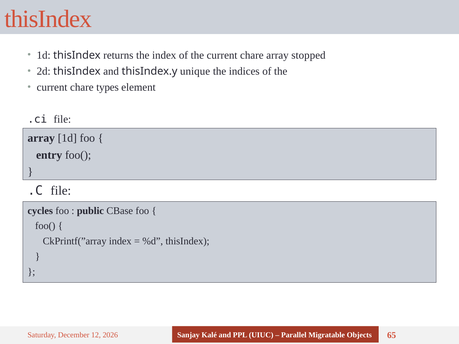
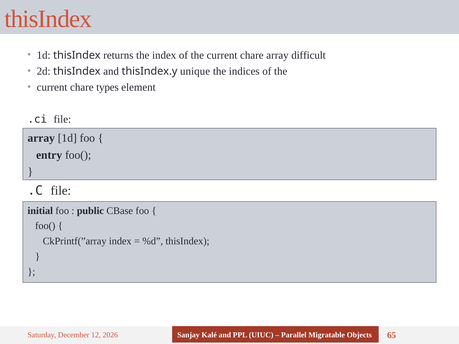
stopped: stopped -> difficult
cycles: cycles -> initial
